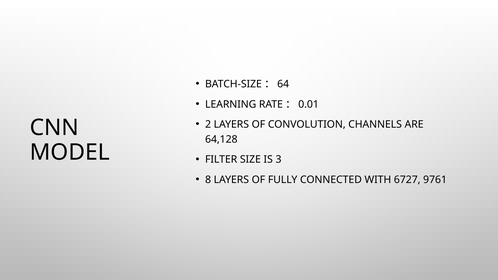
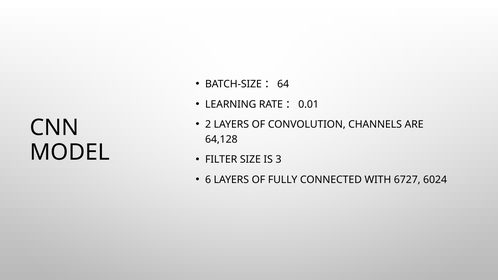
8: 8 -> 6
9761: 9761 -> 6024
